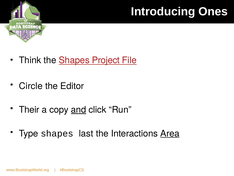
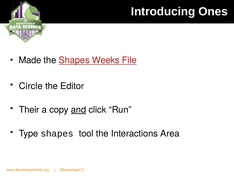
Think: Think -> Made
Project: Project -> Weeks
last: last -> tool
Area underline: present -> none
